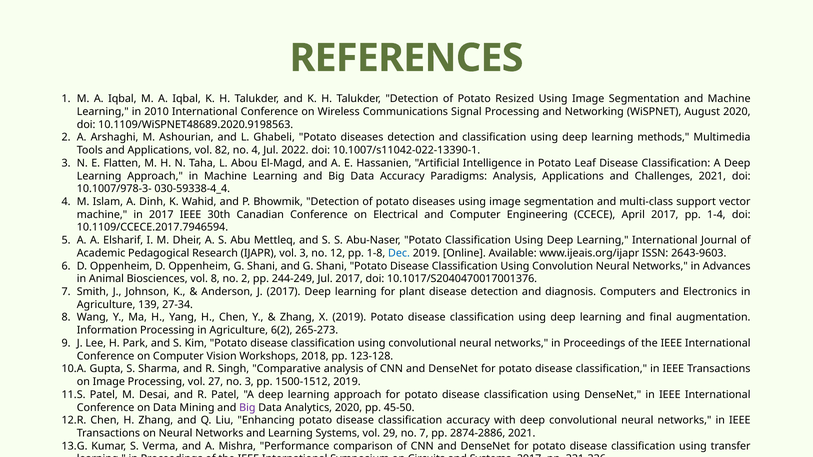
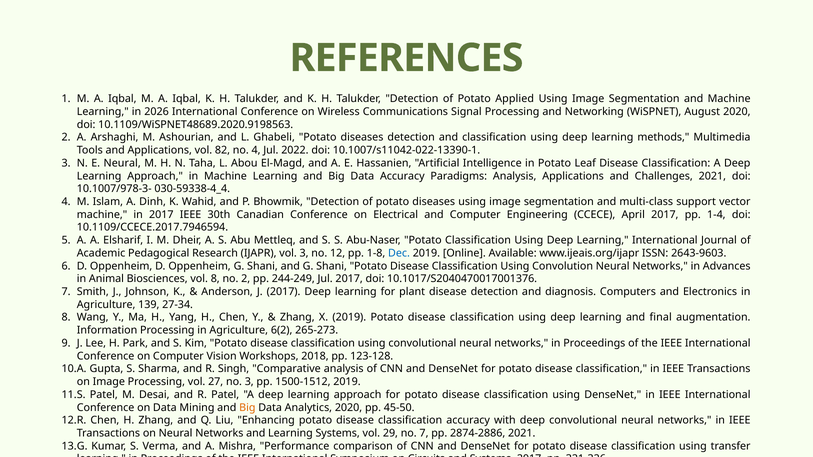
Resized: Resized -> Applied
2010: 2010 -> 2026
E Flatten: Flatten -> Neural
Big at (247, 408) colour: purple -> orange
